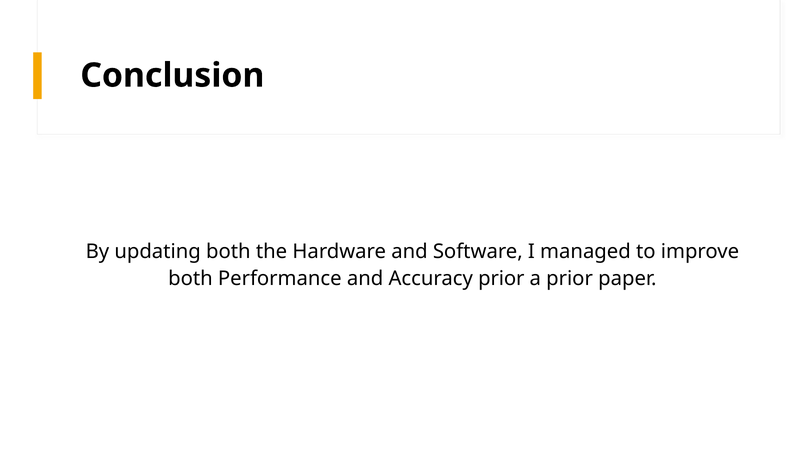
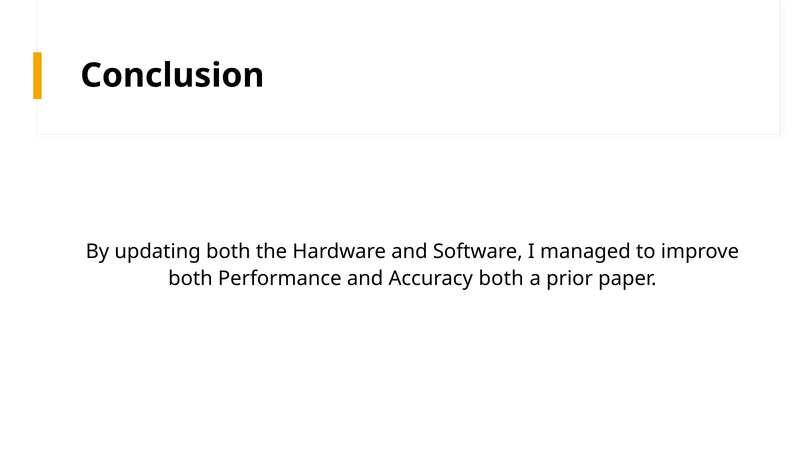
Accuracy prior: prior -> both
